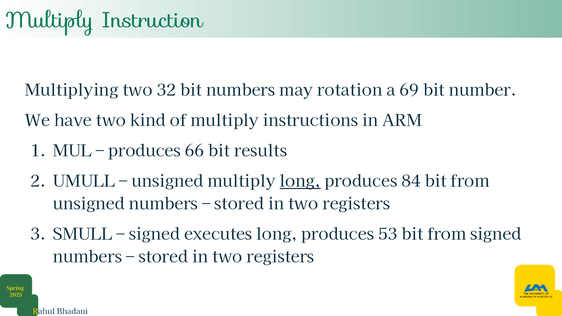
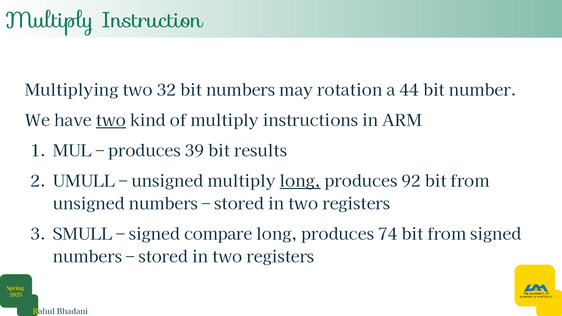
69: 69 -> 44
two at (111, 121) underline: none -> present
66: 66 -> 39
84: 84 -> 92
executes: executes -> compare
53: 53 -> 74
